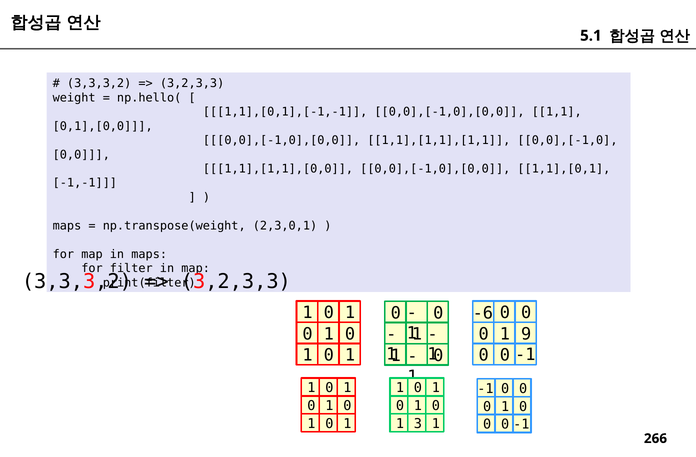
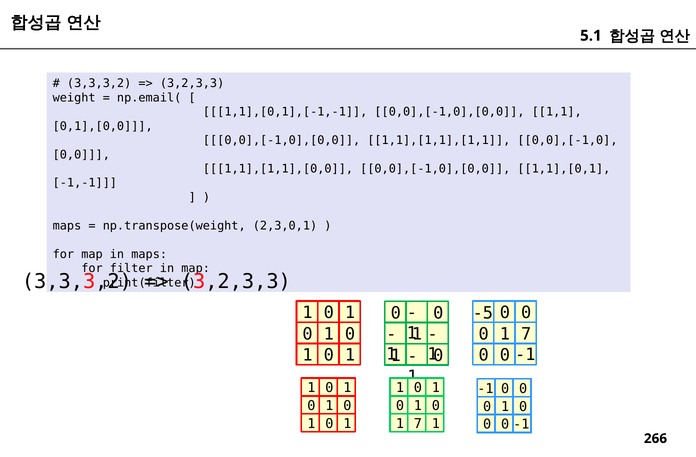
np.hello(: np.hello( -> np.email(
-6: -6 -> -5
9 at (526, 334): 9 -> 7
3 at (418, 424): 3 -> 7
